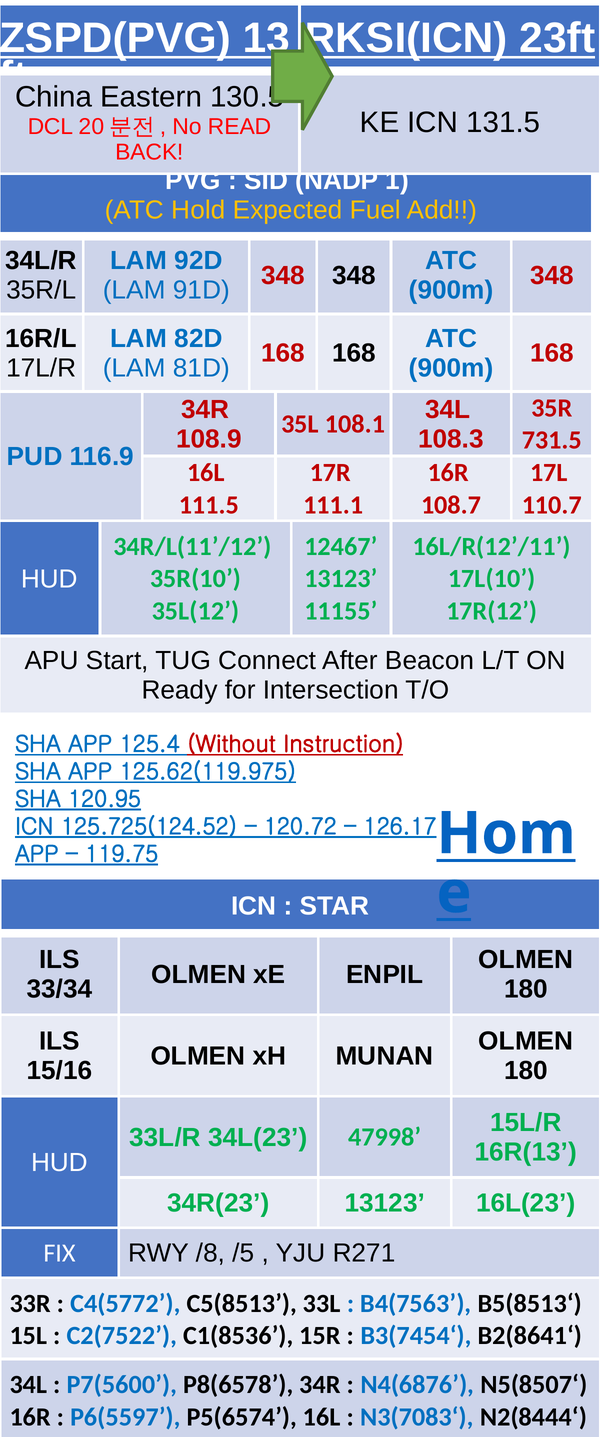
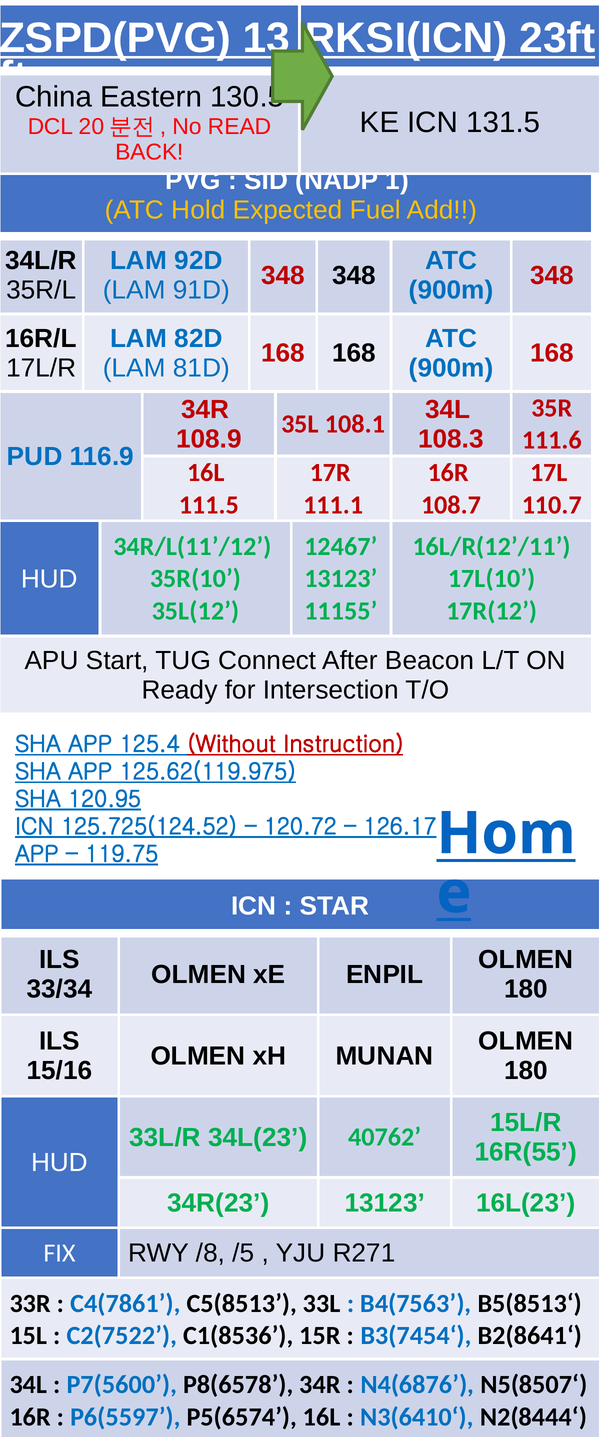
731.5: 731.5 -> 111.6
47998: 47998 -> 40762
16R(13: 16R(13 -> 16R(55
C4(5772: C4(5772 -> C4(7861
N3(7083‘: N3(7083‘ -> N3(6410‘
